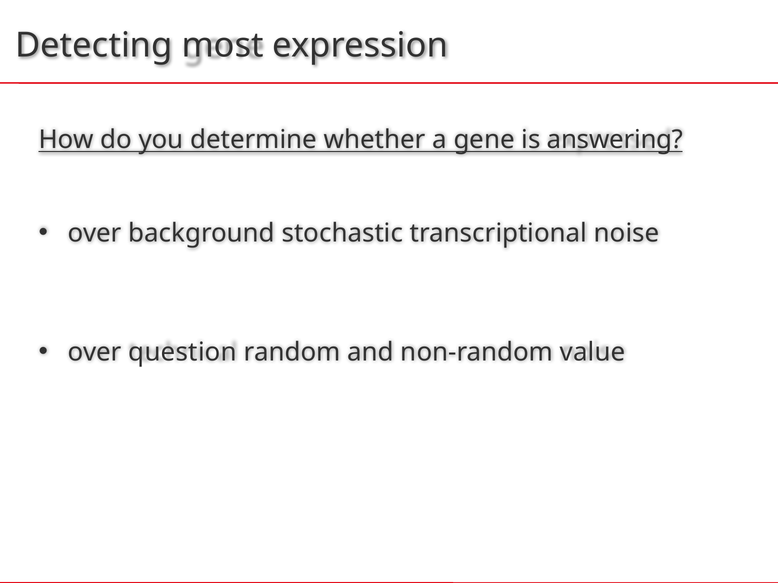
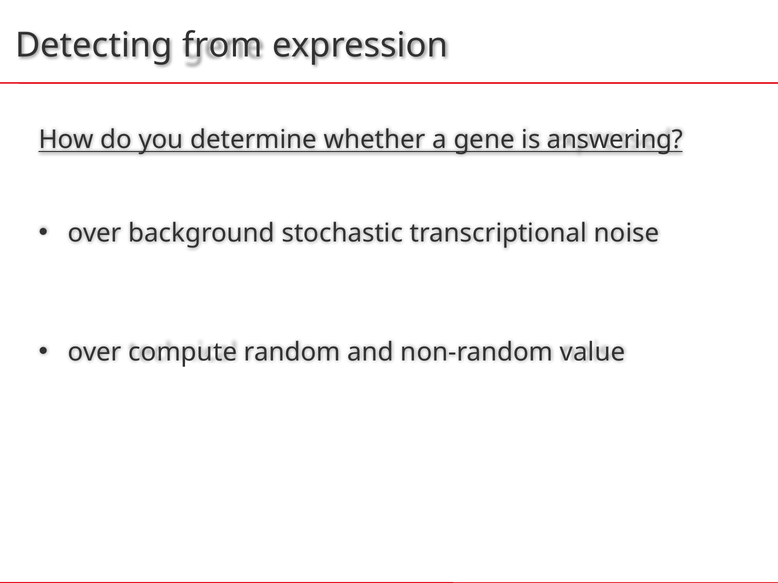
most: most -> from
question: question -> compute
